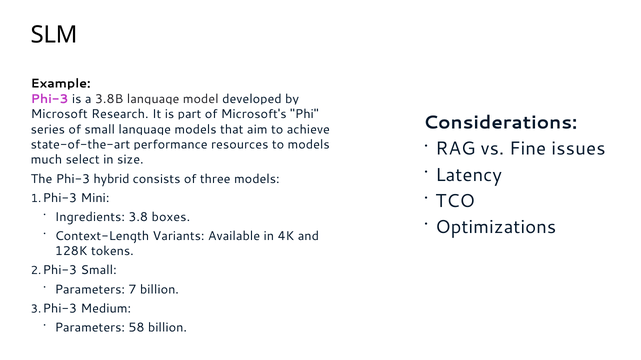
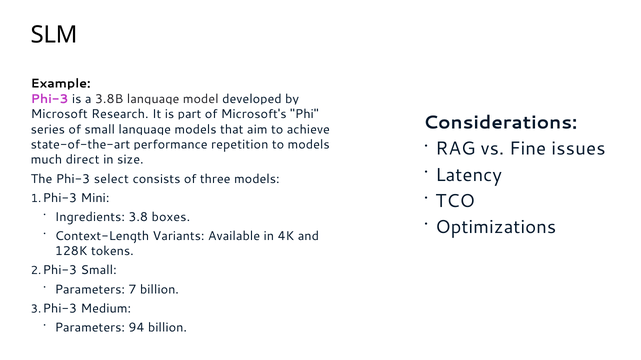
resources: resources -> repetition
select: select -> direct
hybrid: hybrid -> select
58: 58 -> 94
